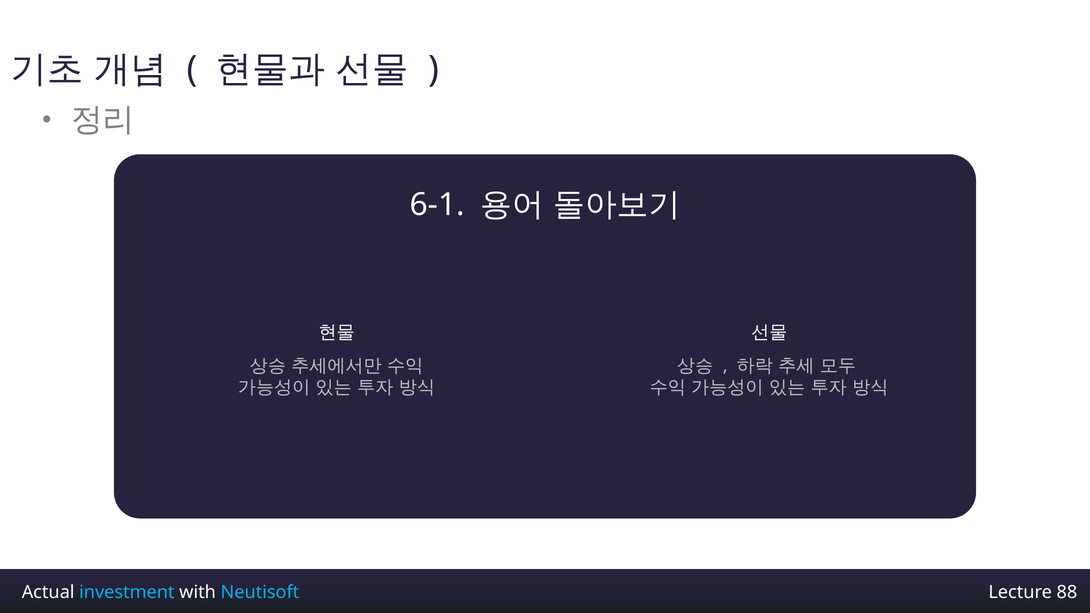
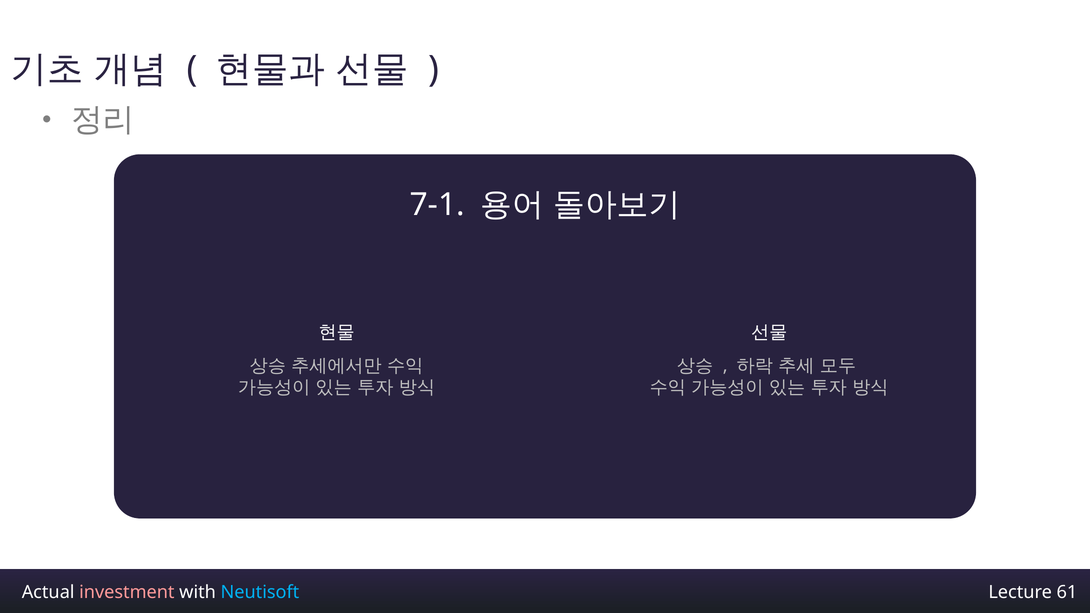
6-1: 6-1 -> 7-1
investment colour: light blue -> pink
88: 88 -> 61
